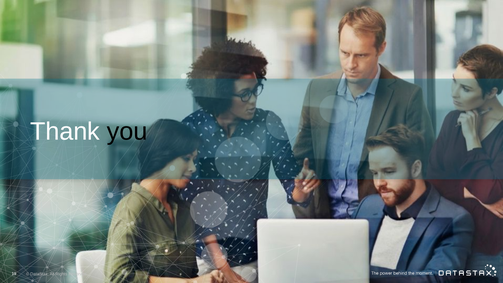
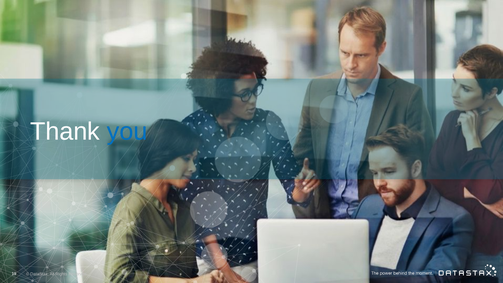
you colour: black -> blue
